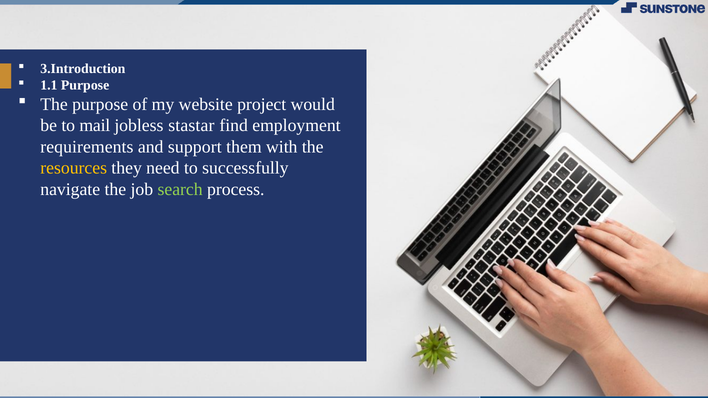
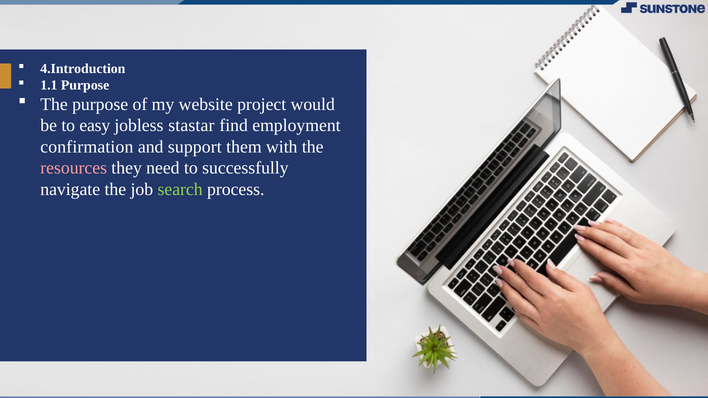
3.Introduction: 3.Introduction -> 4.Introduction
mail: mail -> easy
requirements: requirements -> confirmation
resources colour: yellow -> pink
